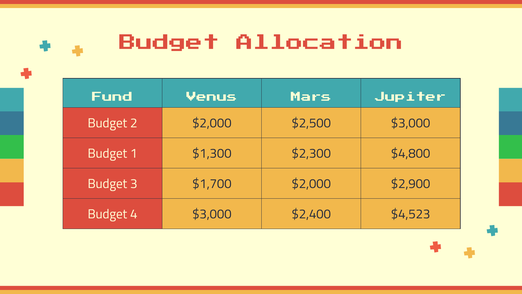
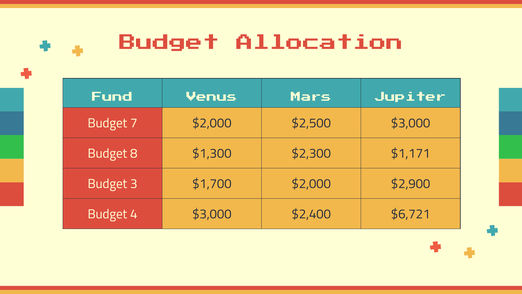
2: 2 -> 7
1: 1 -> 8
$4,800: $4,800 -> $1,171
$4,523: $4,523 -> $6,721
